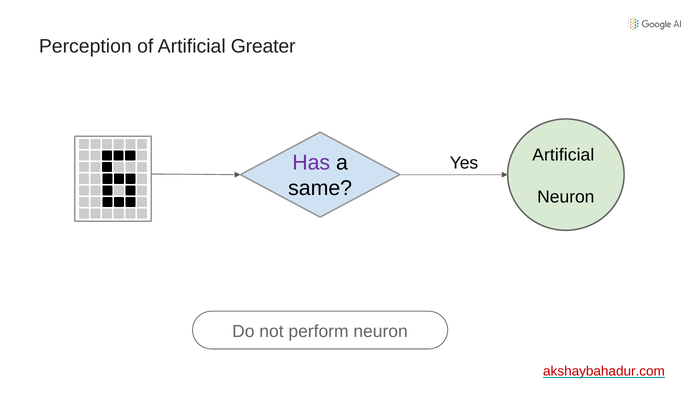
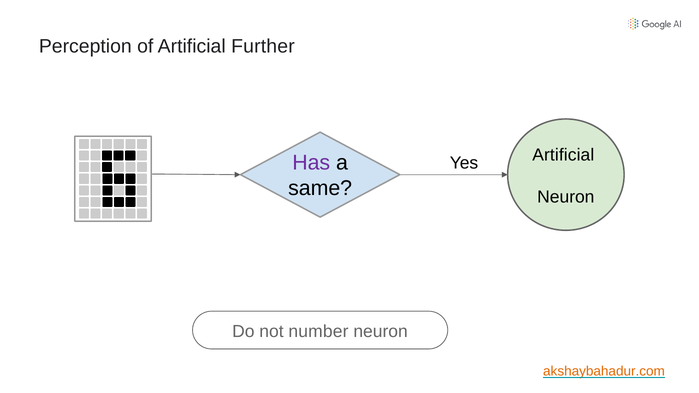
Greater: Greater -> Further
perform: perform -> number
akshaybahadur.com colour: red -> orange
